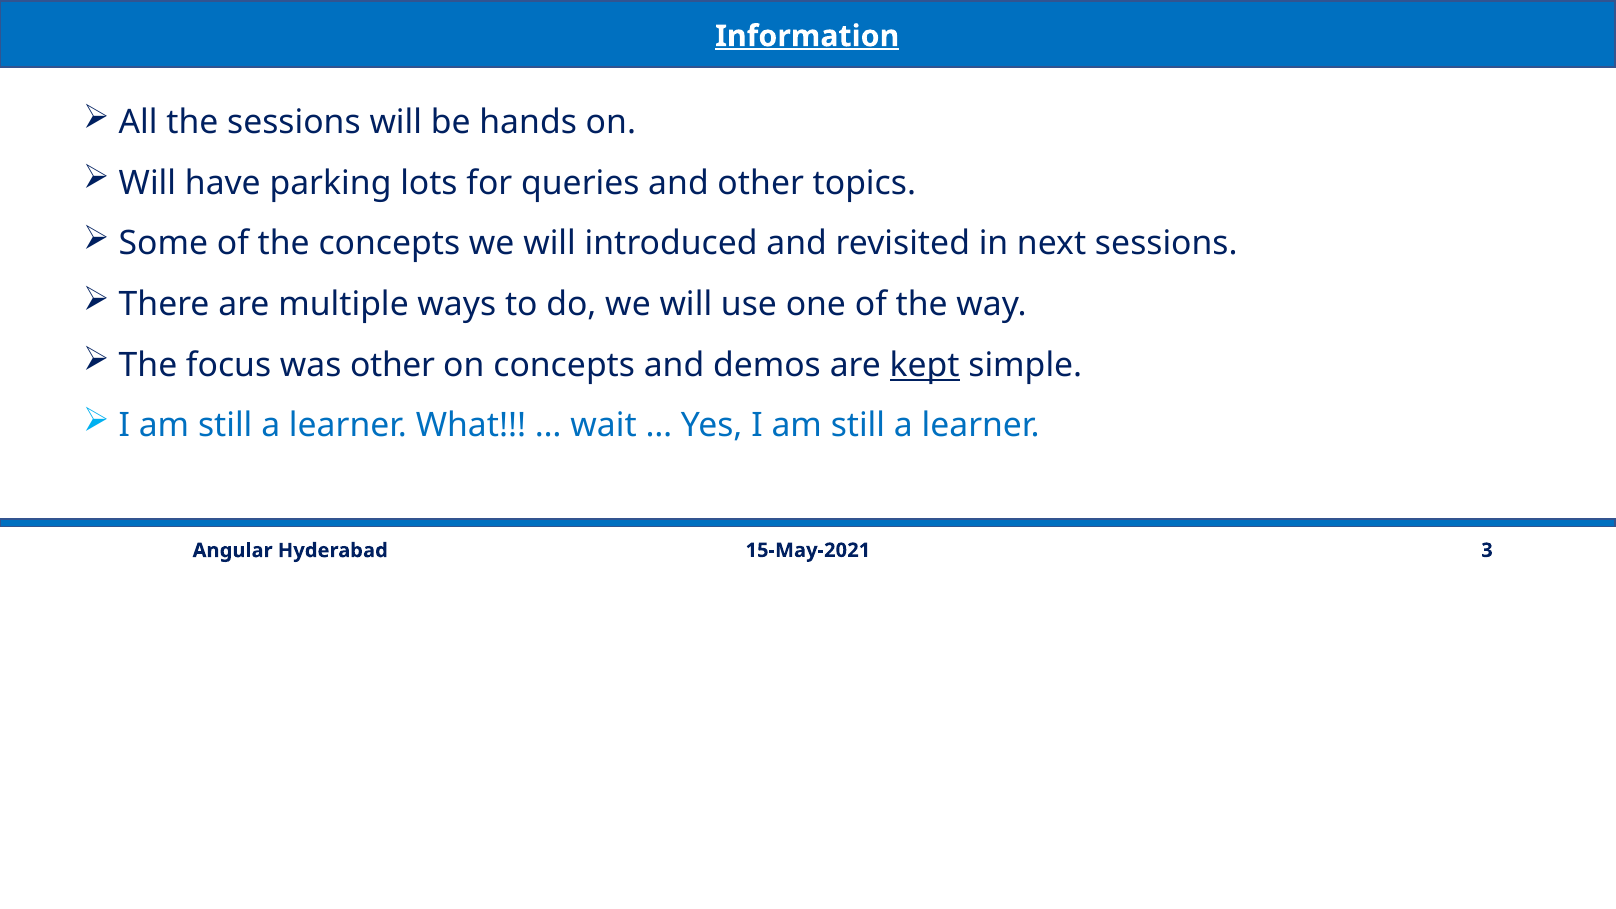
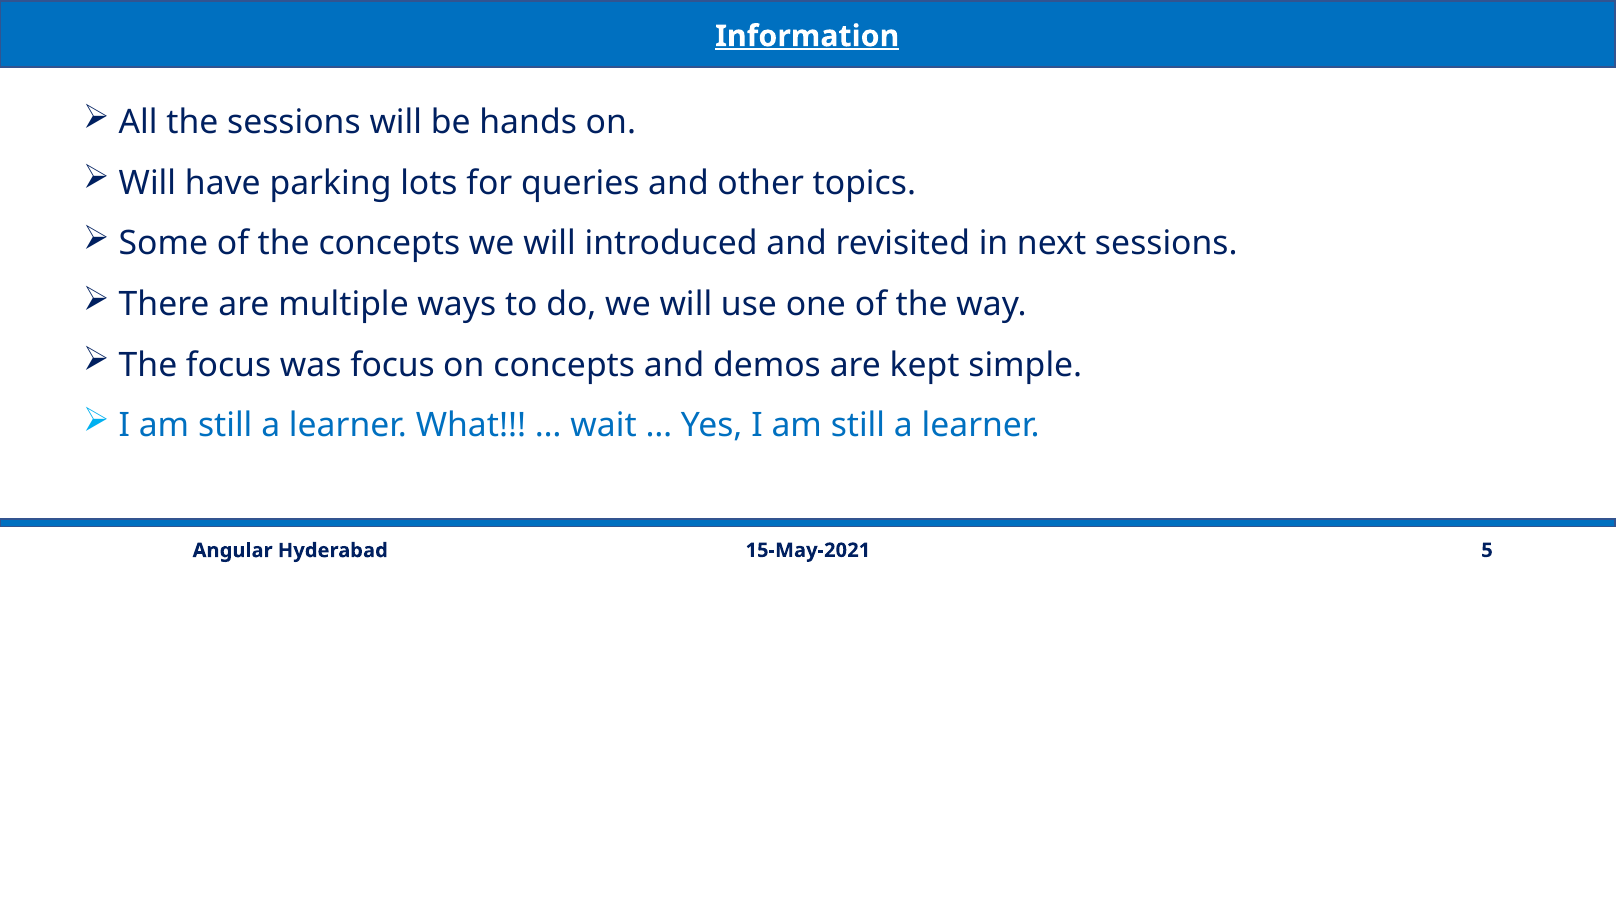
was other: other -> focus
kept underline: present -> none
3: 3 -> 5
